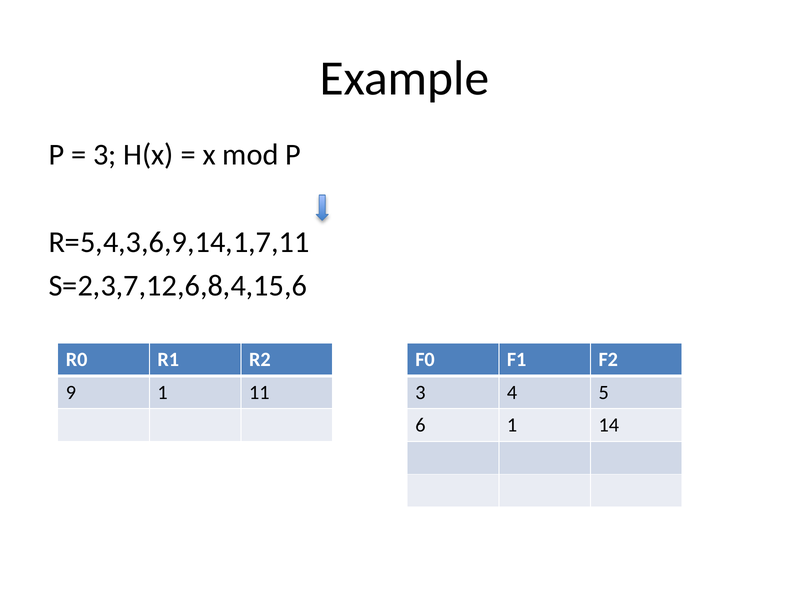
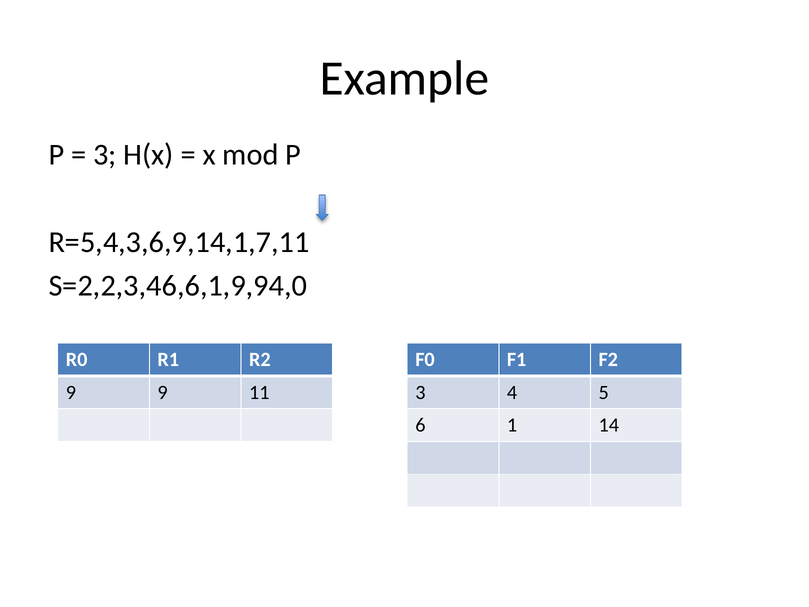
S=2,3,7,12,6,8,4,15,6: S=2,3,7,12,6,8,4,15,6 -> S=2,2,3,46,6,1,9,94,0
9 1: 1 -> 9
